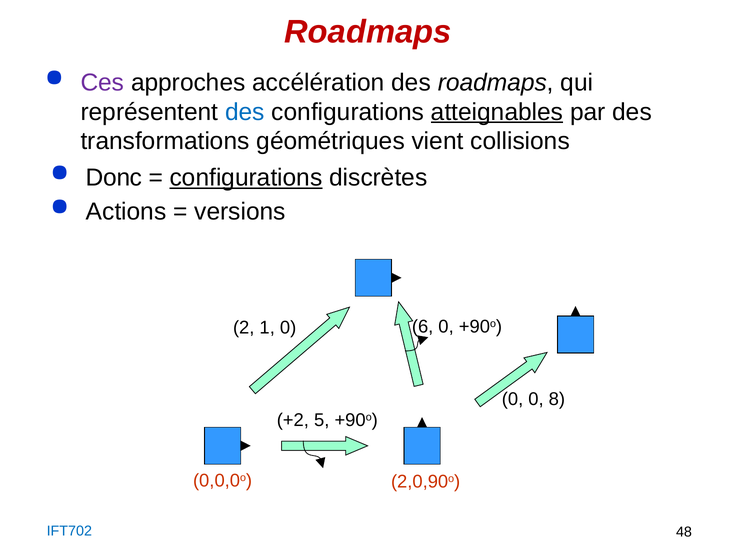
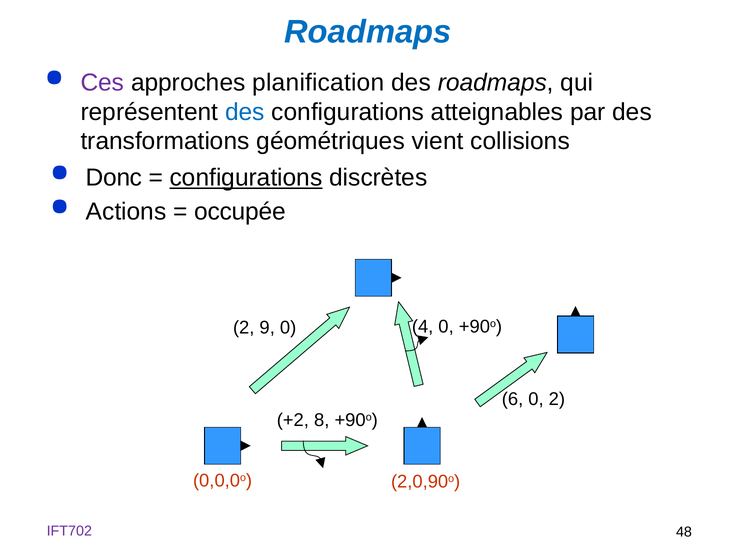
Roadmaps at (368, 32) colour: red -> blue
accélération: accélération -> planification
atteignables underline: present -> none
versions: versions -> occupée
6: 6 -> 4
1: 1 -> 9
0 at (513, 399): 0 -> 6
0 8: 8 -> 2
5: 5 -> 8
IFT702 colour: blue -> purple
